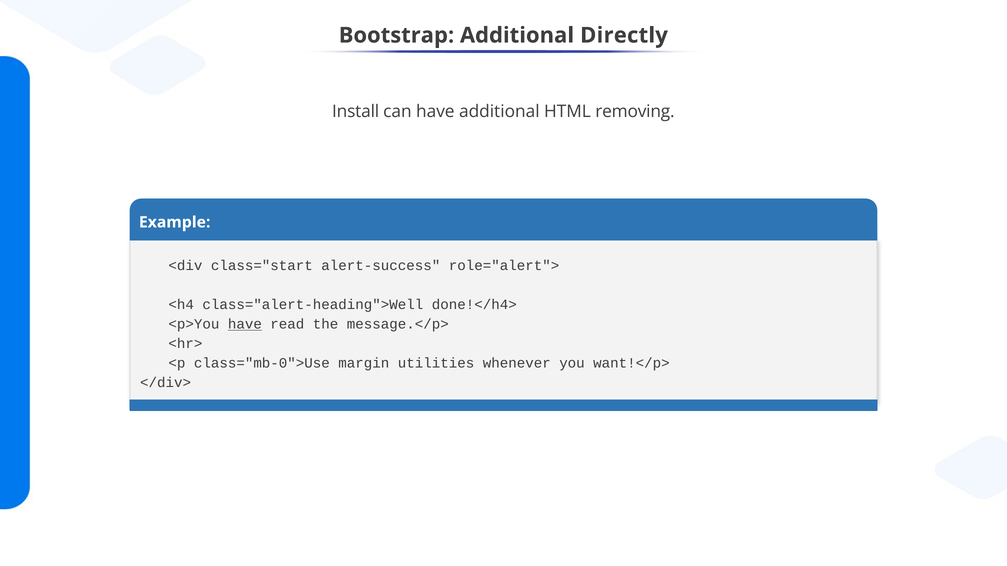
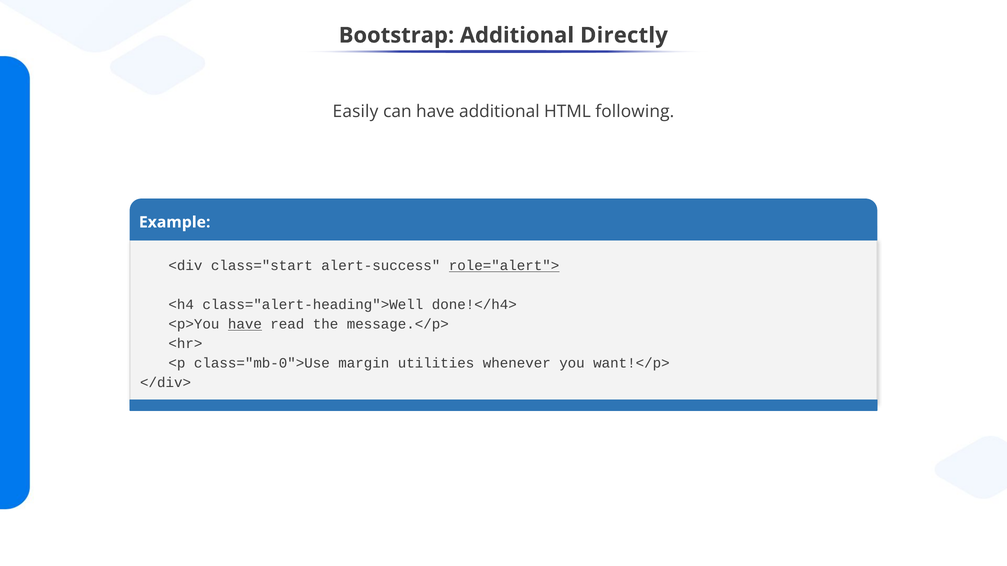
Install: Install -> Easily
removing: removing -> following
role="alert"> underline: none -> present
